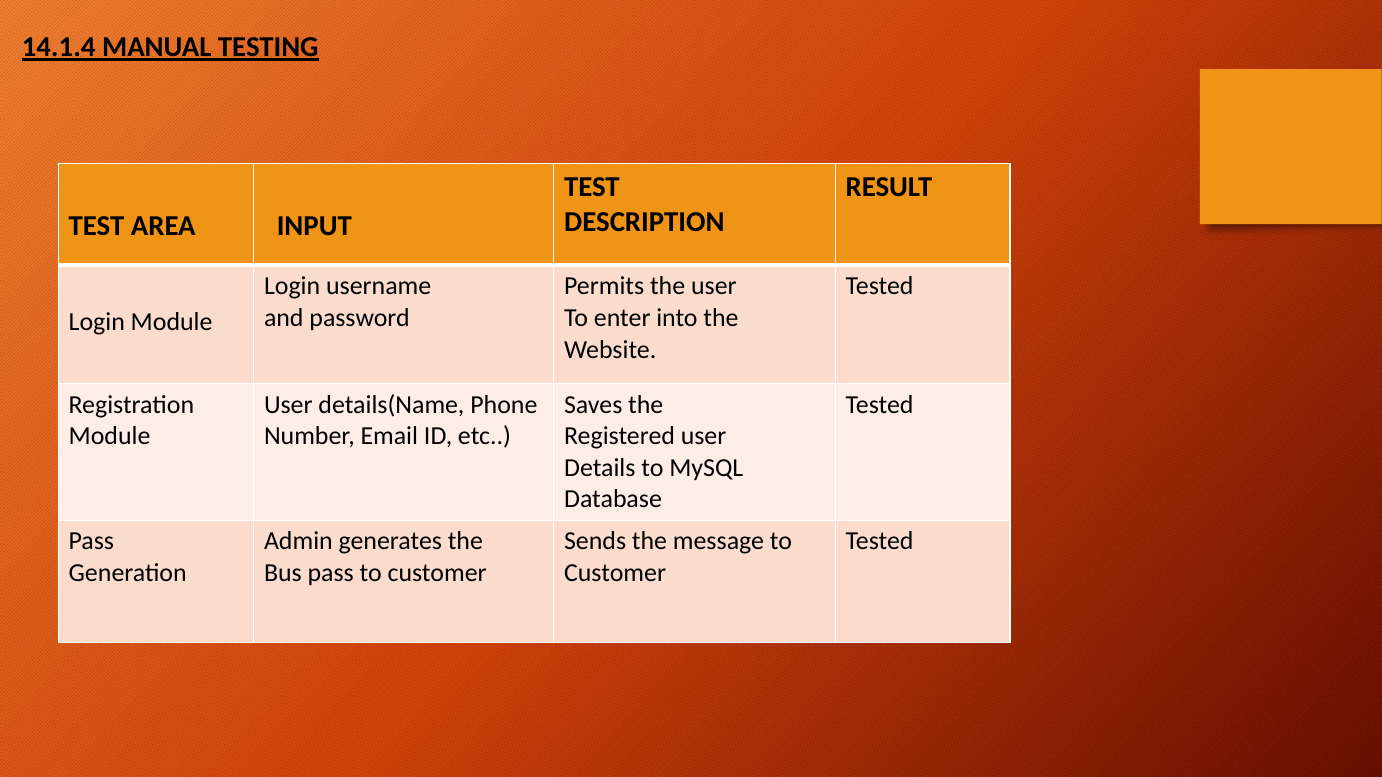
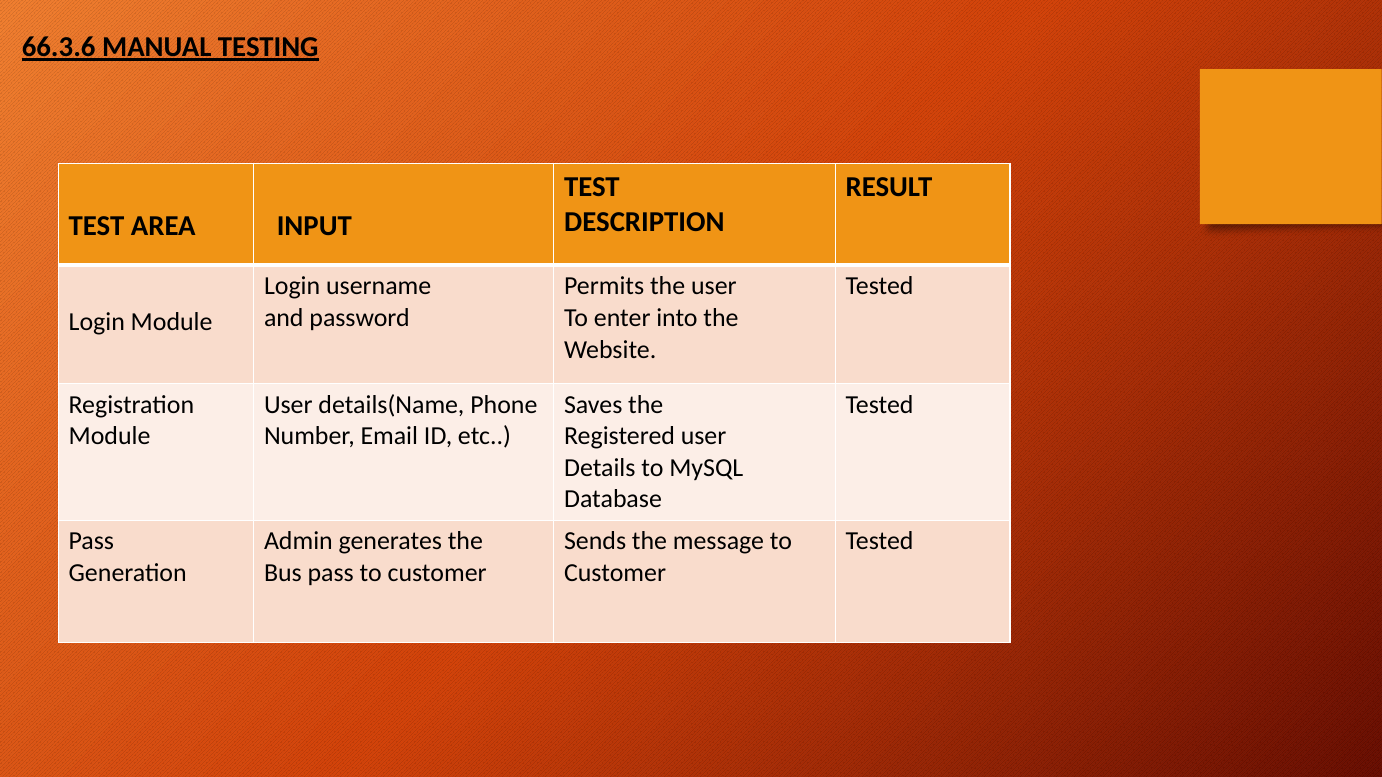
14.1.4: 14.1.4 -> 66.3.6
